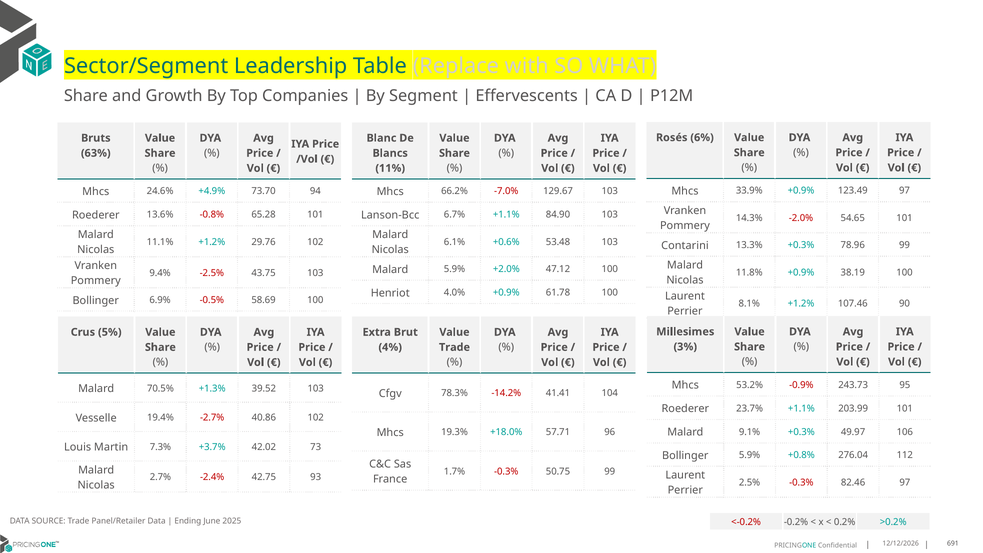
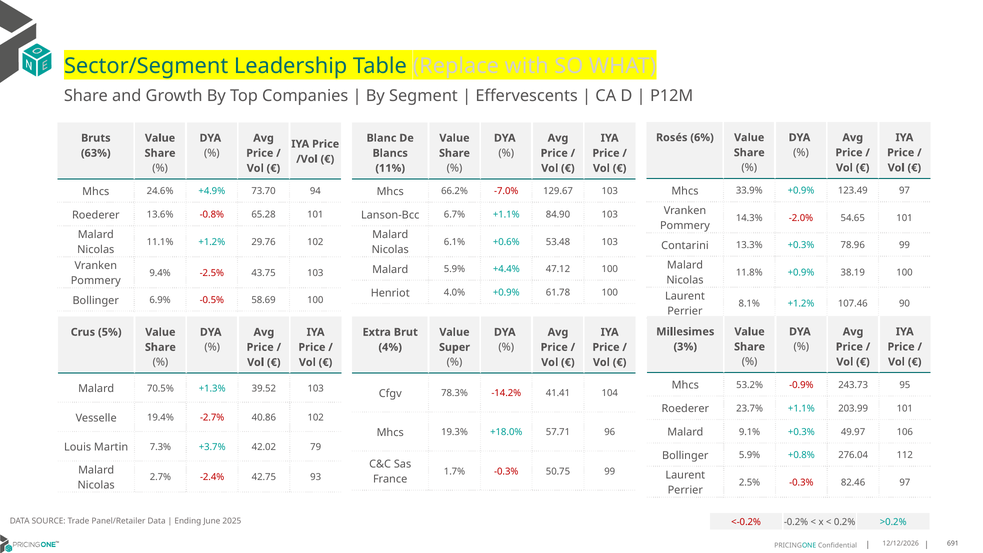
+2.0%: +2.0% -> +4.4%
Trade at (455, 347): Trade -> Super
73: 73 -> 79
